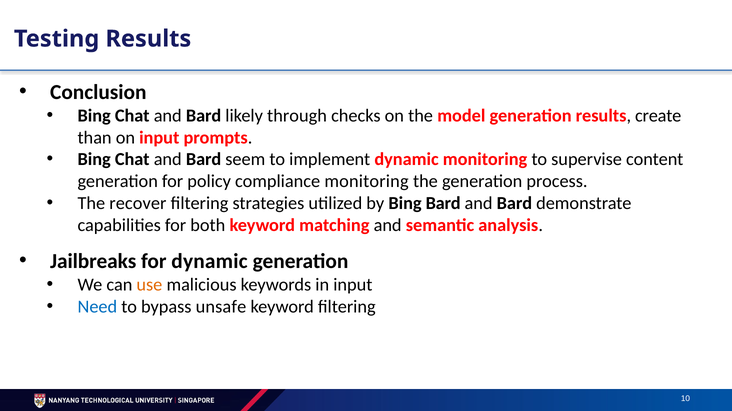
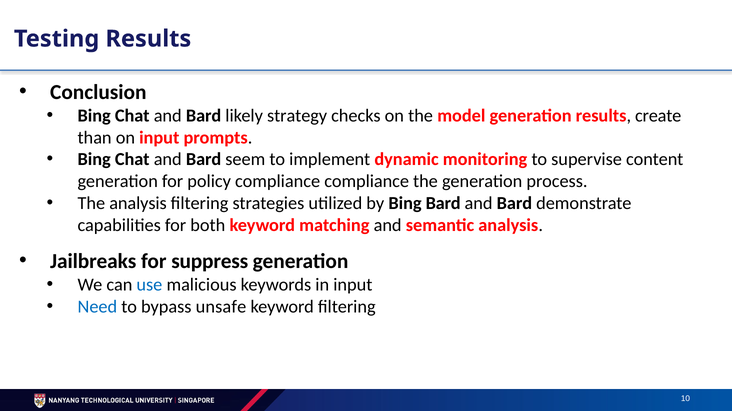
through: through -> strategy
compliance monitoring: monitoring -> compliance
The recover: recover -> analysis
for dynamic: dynamic -> suppress
use colour: orange -> blue
